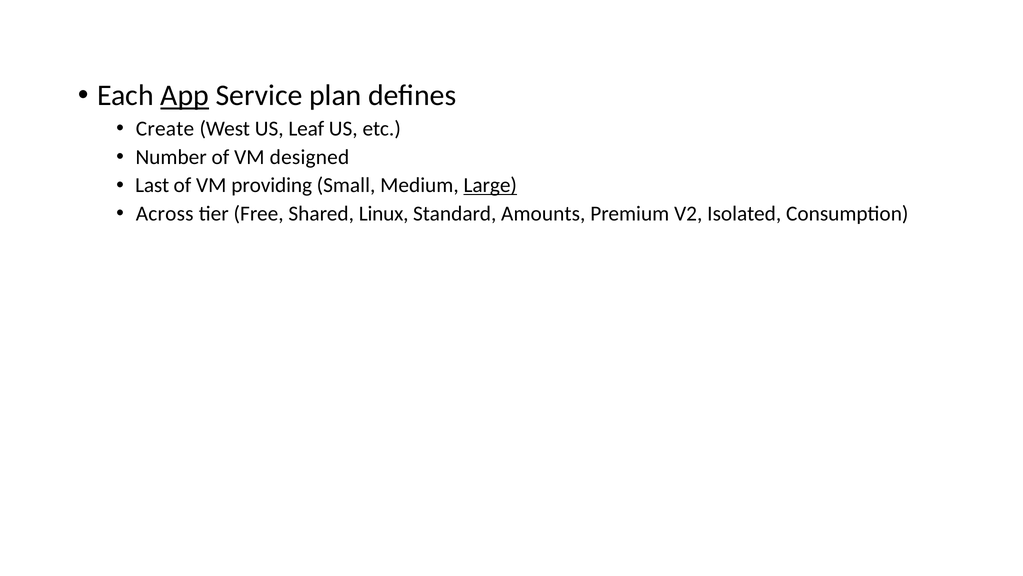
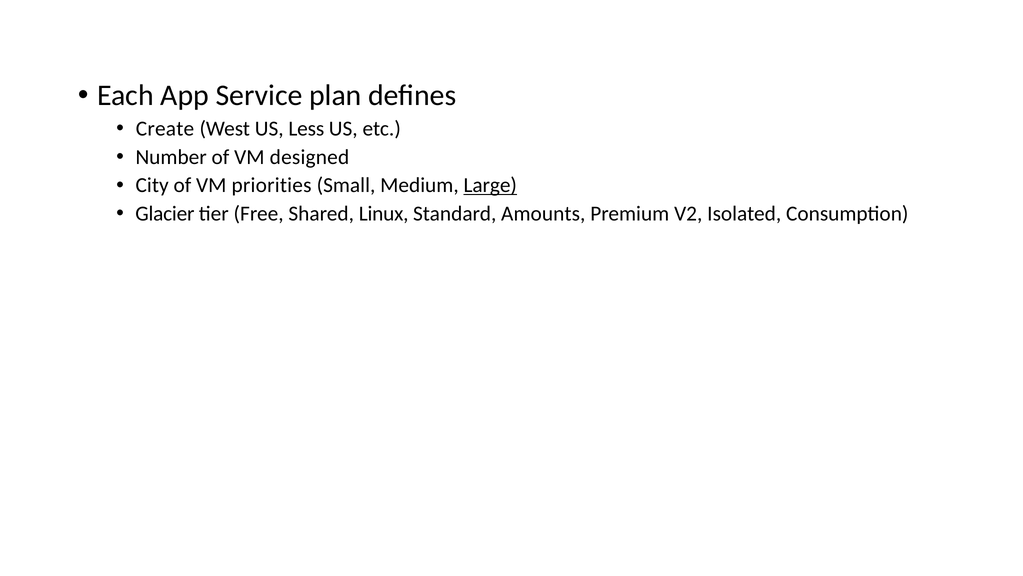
App underline: present -> none
Leaf: Leaf -> Less
Last: Last -> City
providing: providing -> priorities
Across: Across -> Glacier
